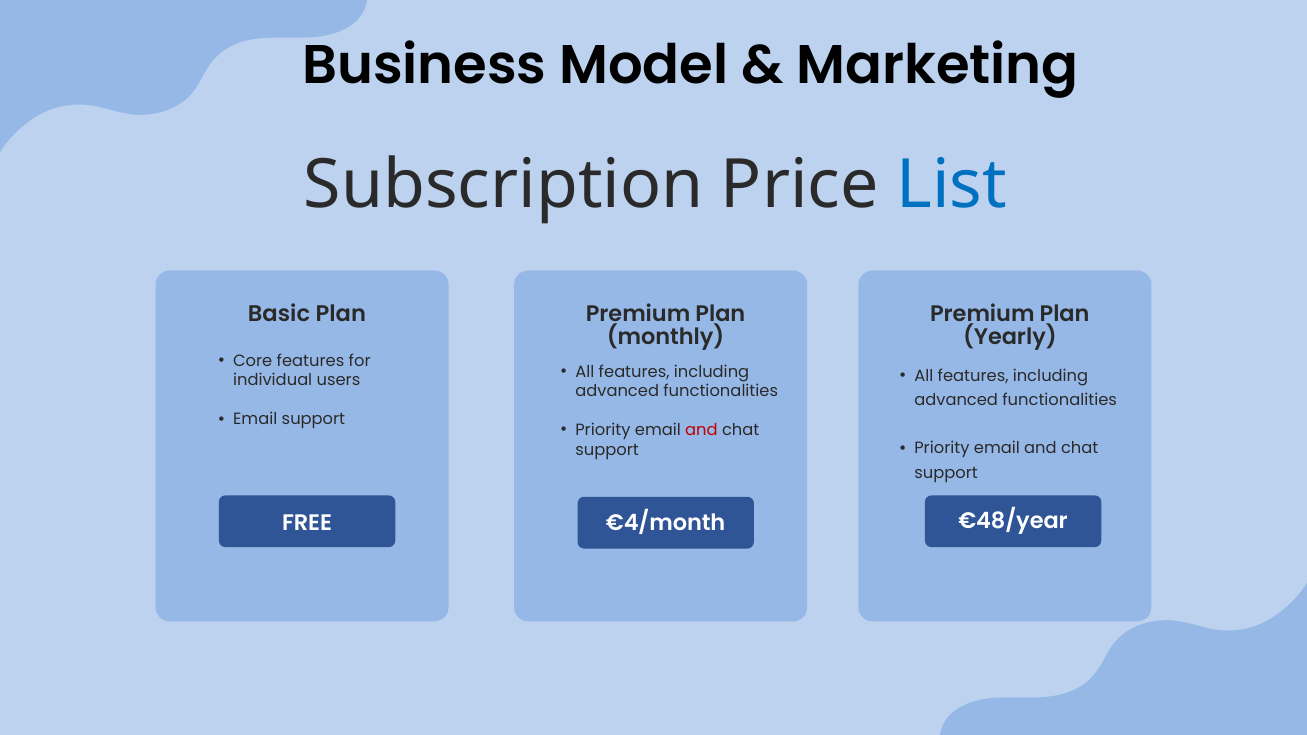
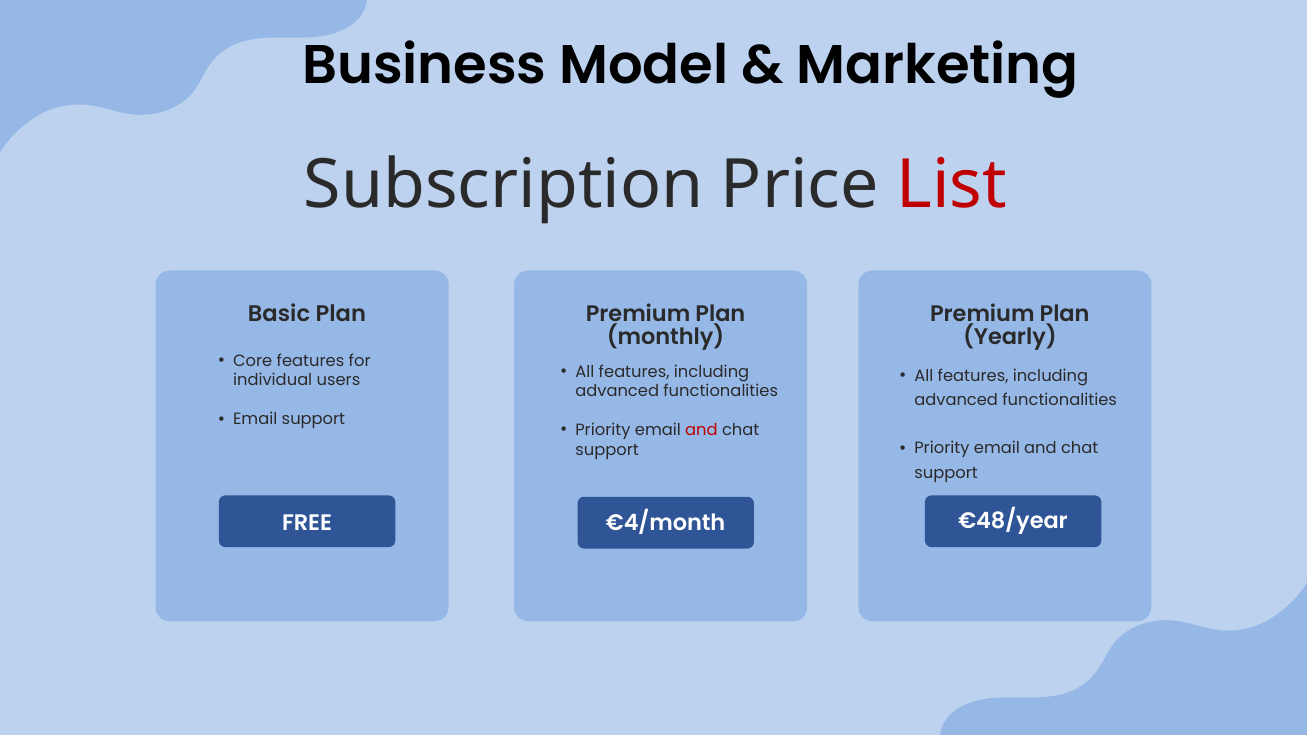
List colour: blue -> red
